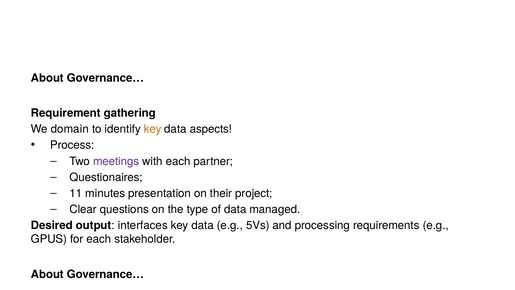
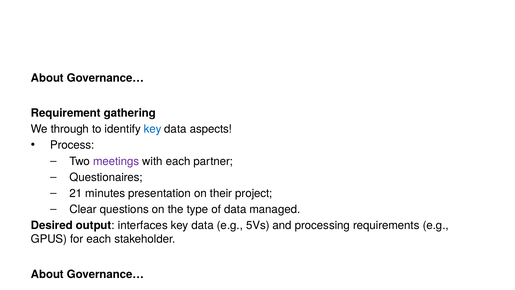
We domain: domain -> through
key at (153, 129) colour: orange -> blue
11: 11 -> 21
